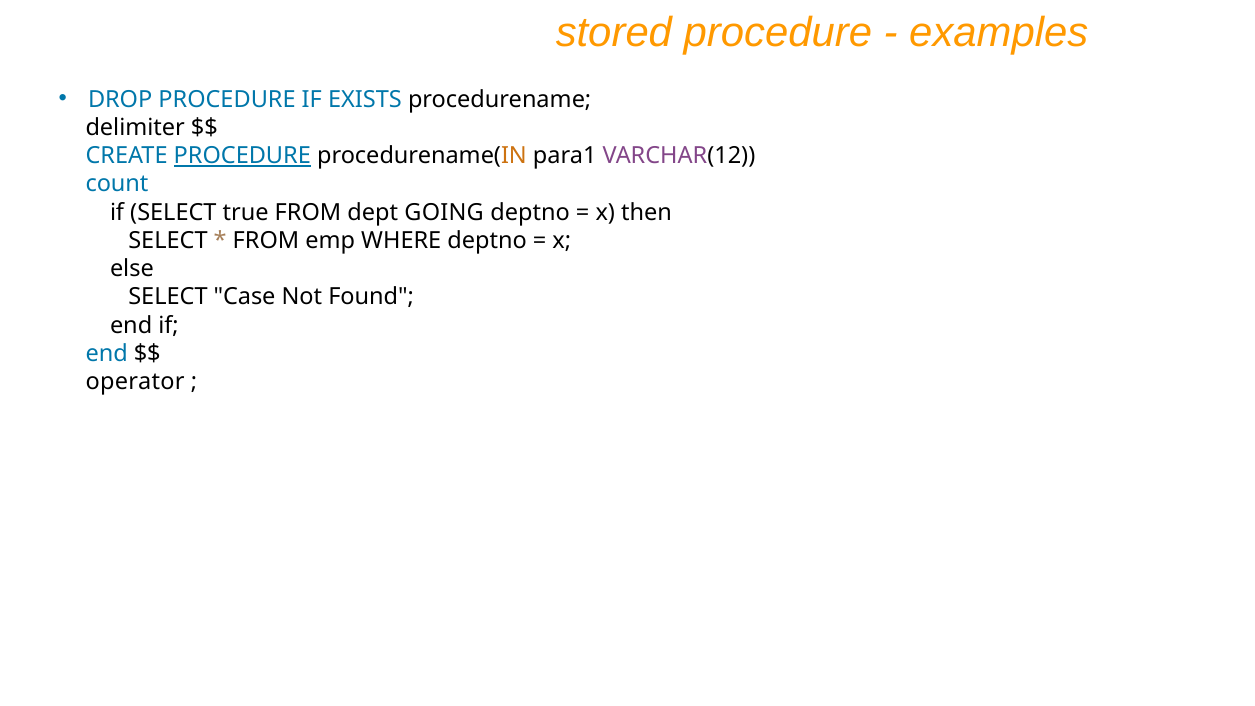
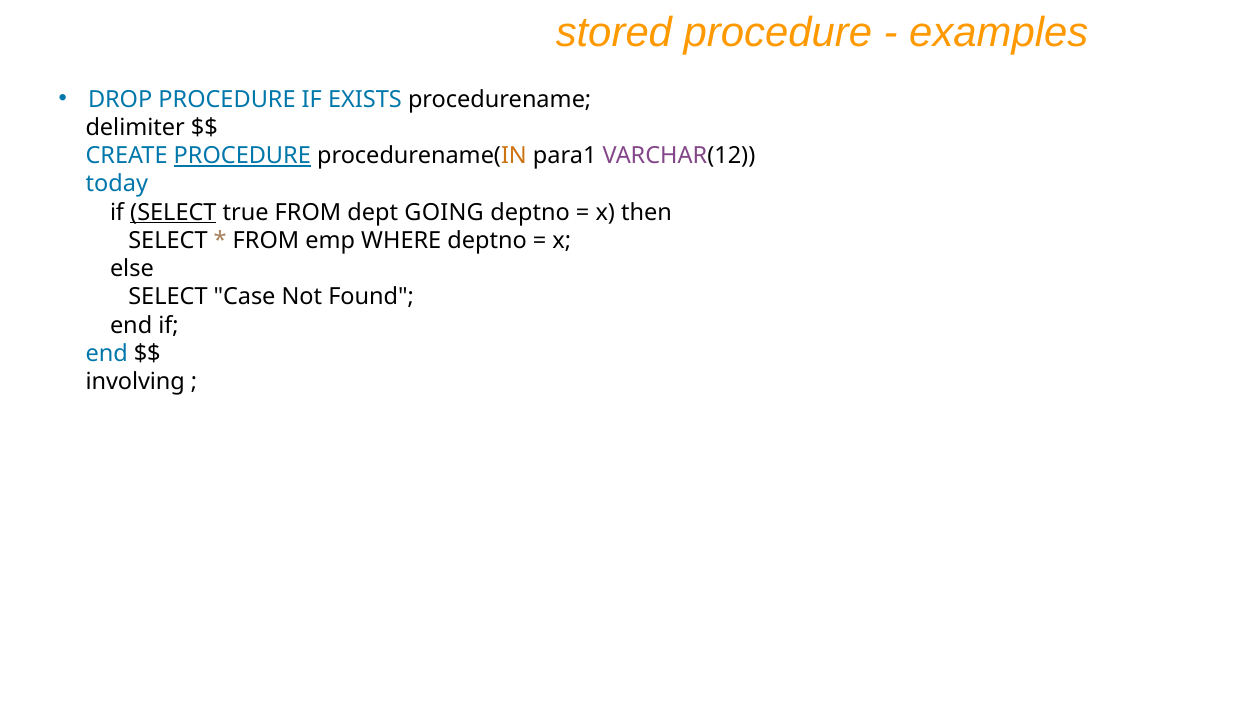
count: count -> today
SELECT at (173, 212) underline: none -> present
operator: operator -> involving
